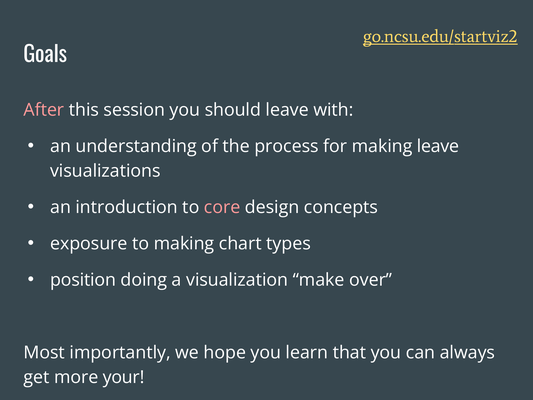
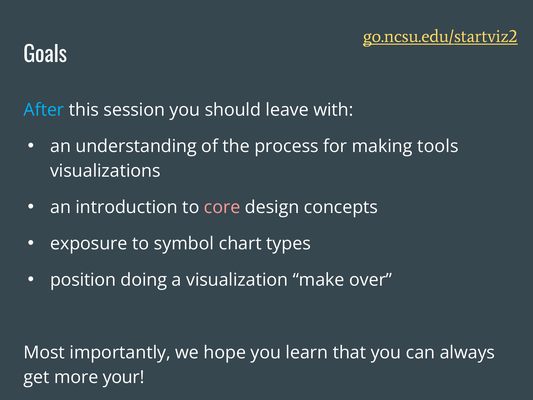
After colour: pink -> light blue
making leave: leave -> tools
to making: making -> symbol
